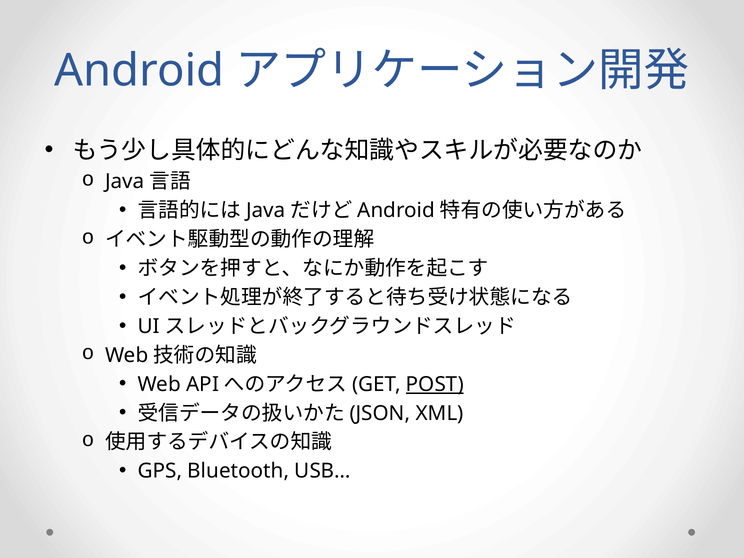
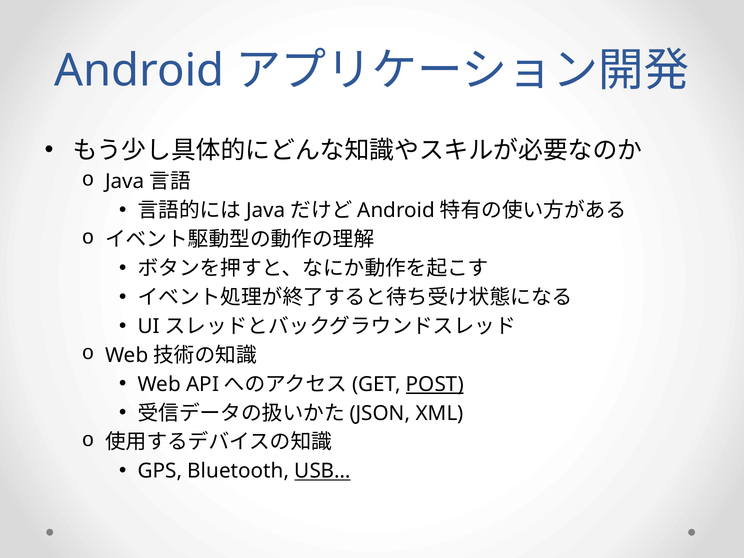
USB… underline: none -> present
